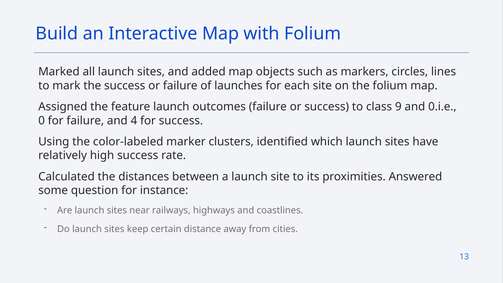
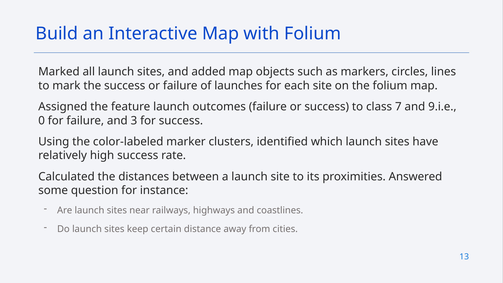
9: 9 -> 7
0.i.e: 0.i.e -> 9.i.e
4: 4 -> 3
